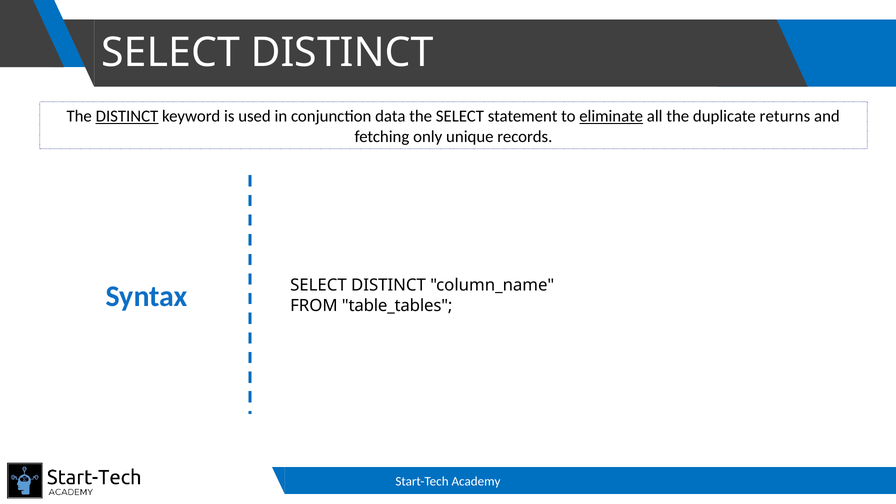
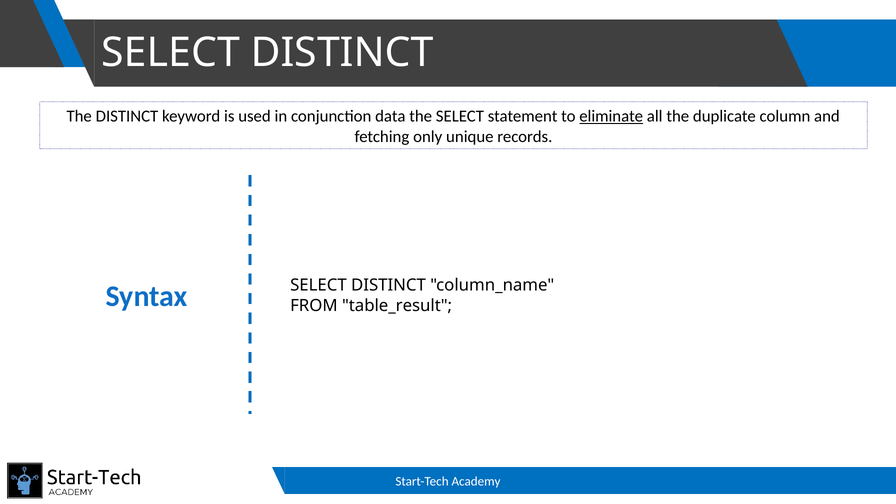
DISTINCT at (127, 116) underline: present -> none
returns: returns -> column
table_tables: table_tables -> table_result
